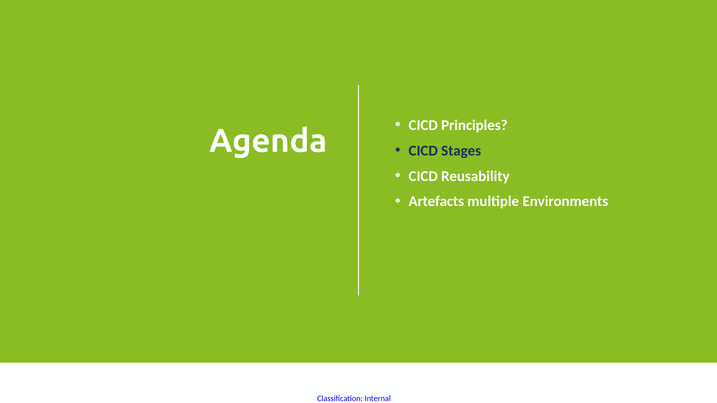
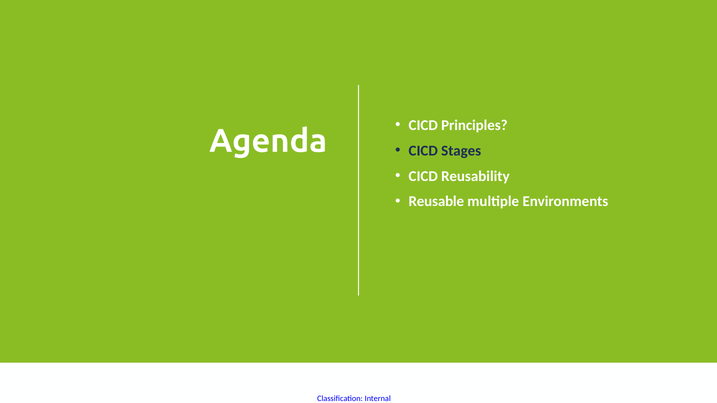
Artefacts: Artefacts -> Reusable
